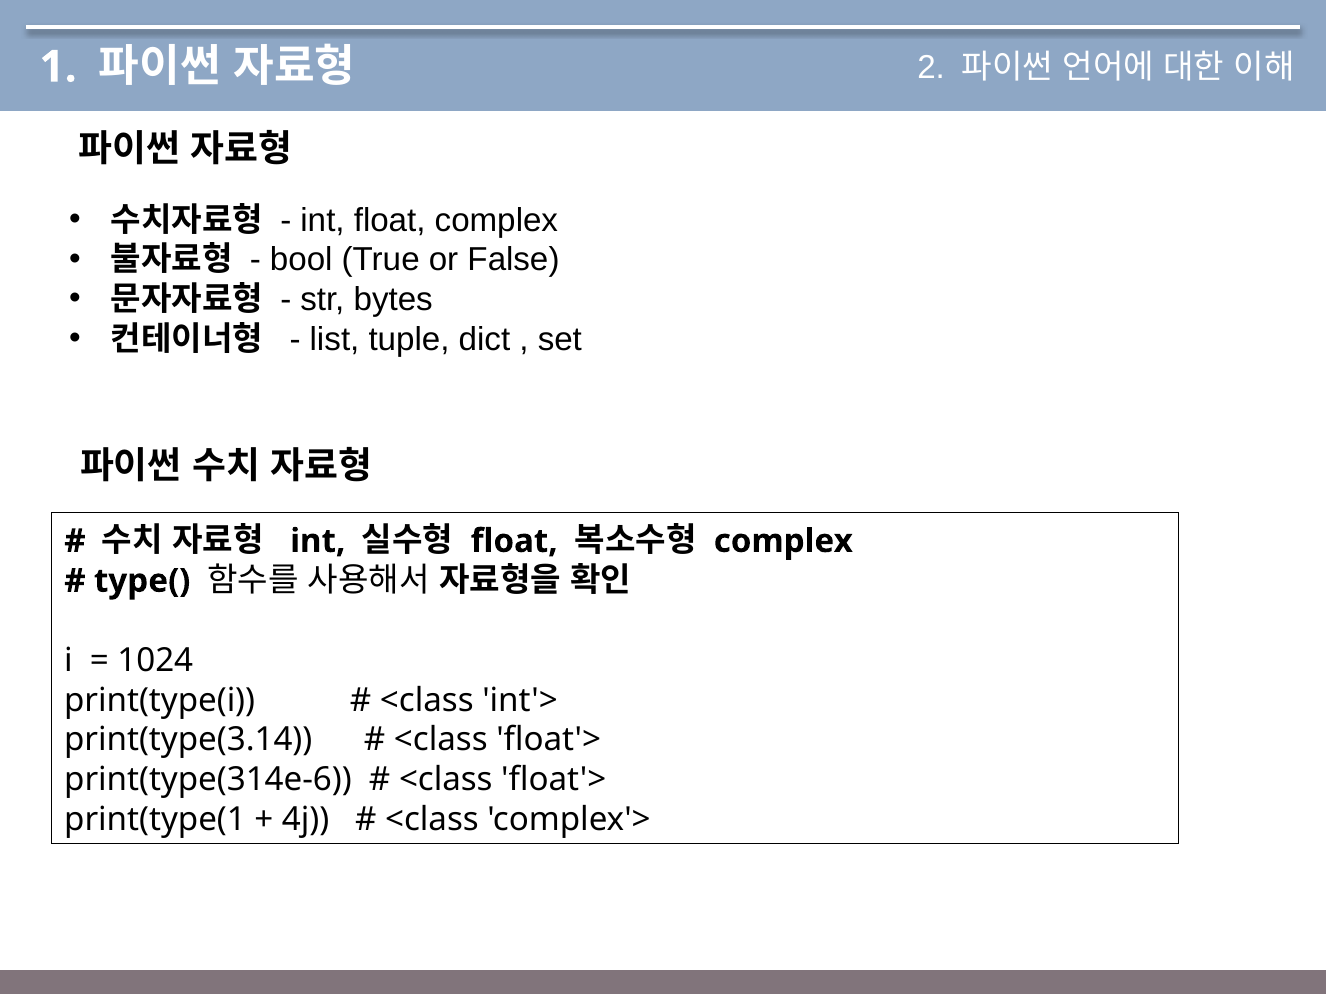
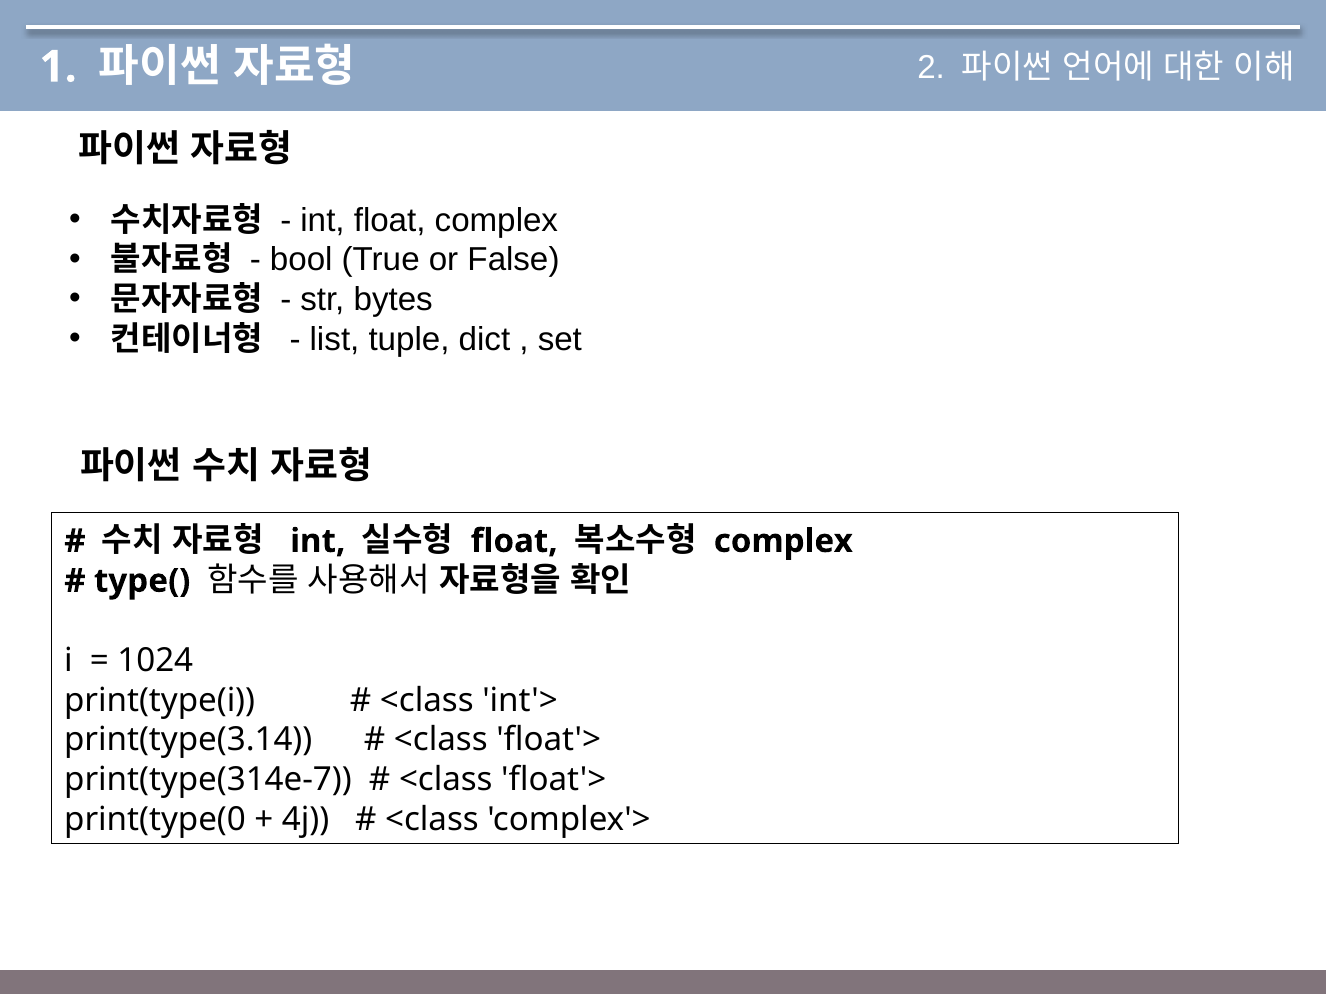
print(type(314e-6: print(type(314e-6 -> print(type(314e-7
print(type(1: print(type(1 -> print(type(0
